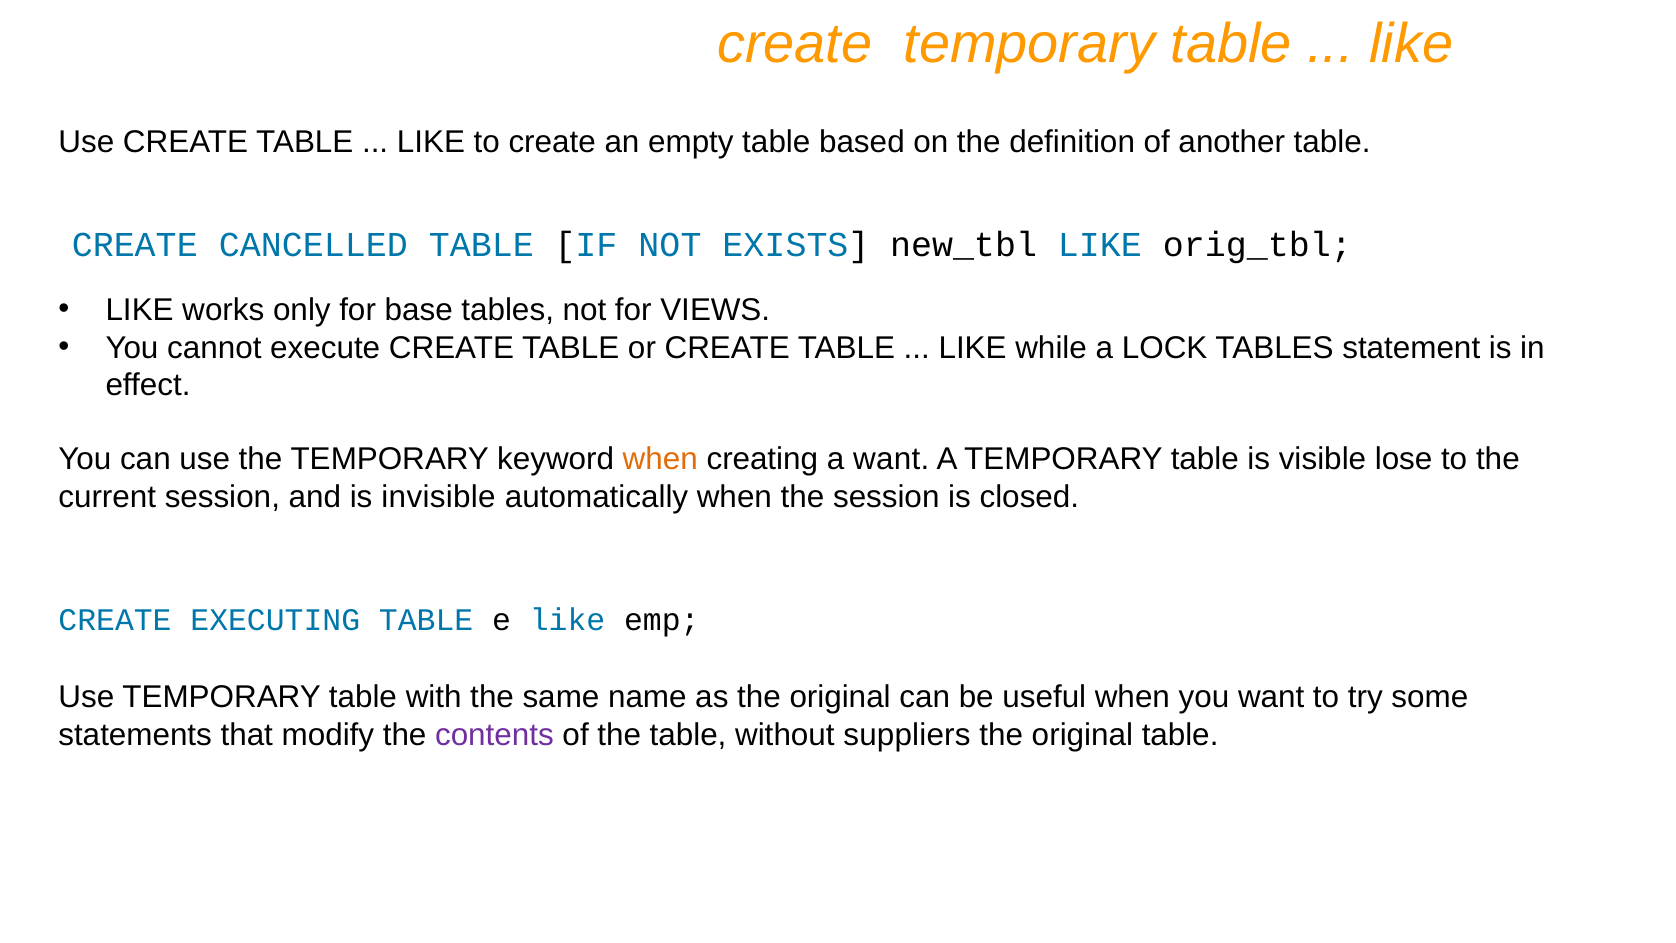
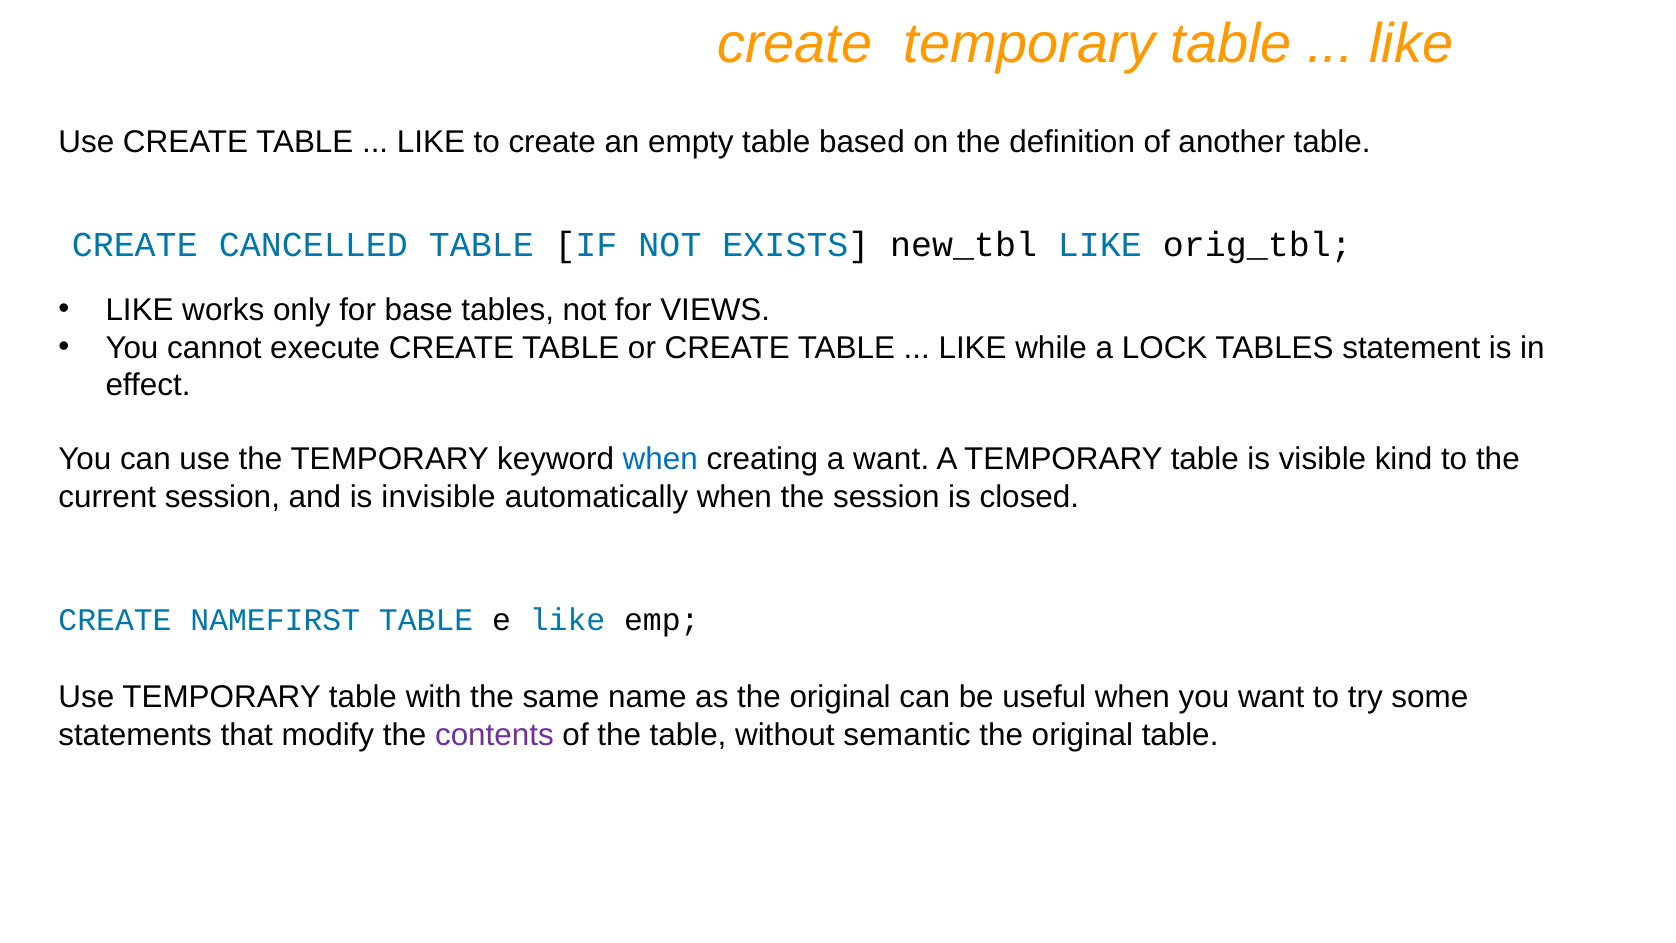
when at (660, 459) colour: orange -> blue
lose: lose -> kind
EXECUTING: EXECUTING -> NAMEFIRST
suppliers: suppliers -> semantic
